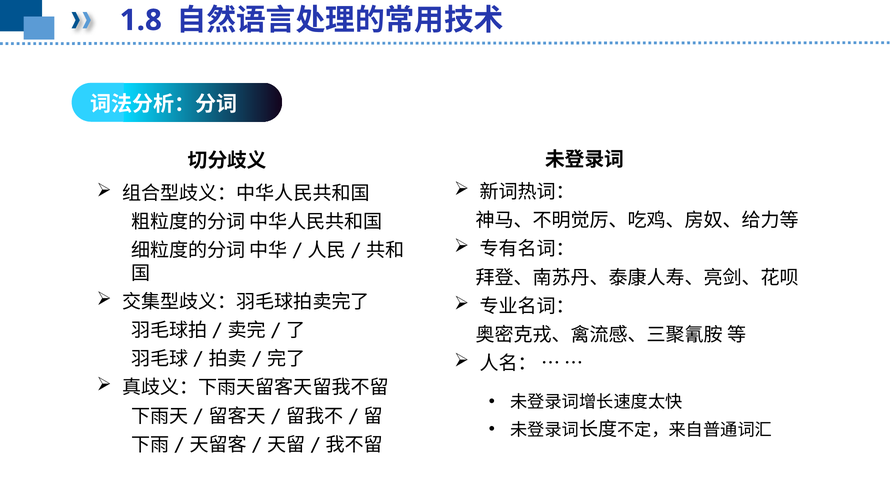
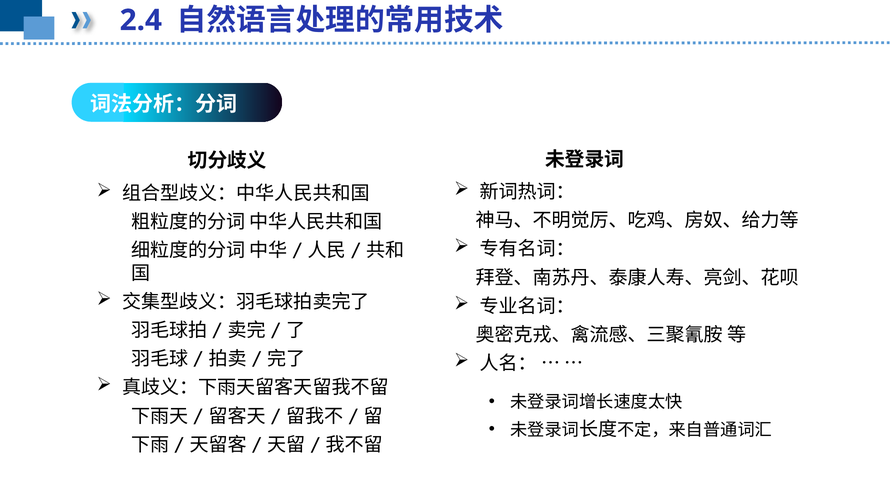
1.8: 1.8 -> 2.4
